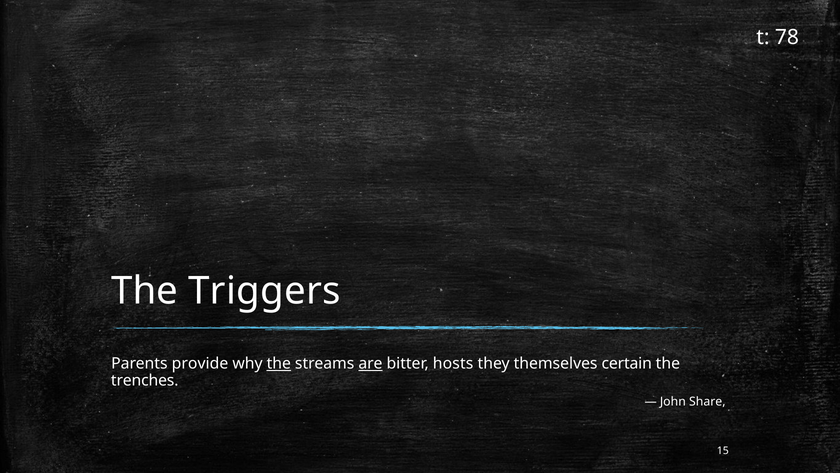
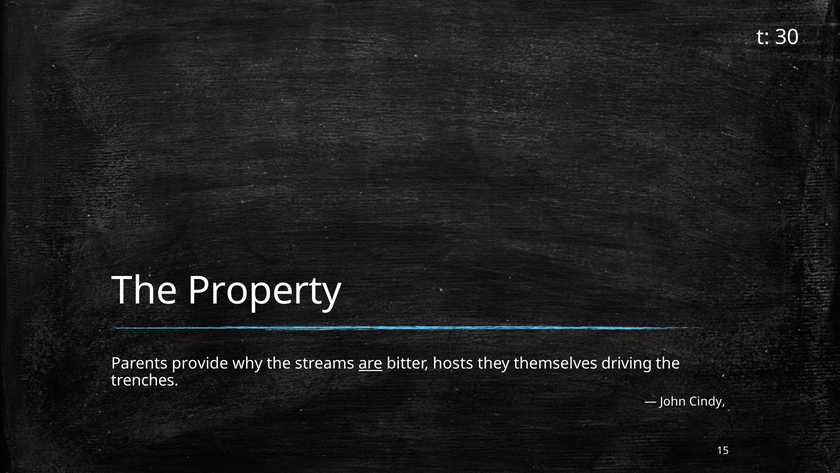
78: 78 -> 30
Triggers: Triggers -> Property
the at (279, 363) underline: present -> none
certain: certain -> driving
Share: Share -> Cindy
